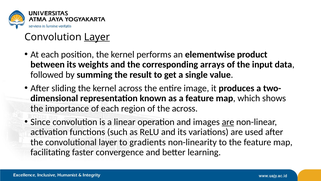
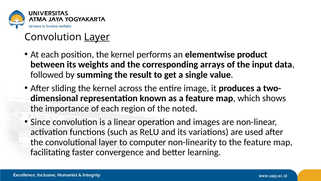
the across: across -> noted
are at (228, 122) underline: present -> none
gradients: gradients -> computer
